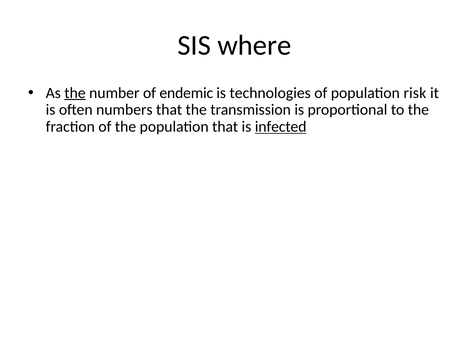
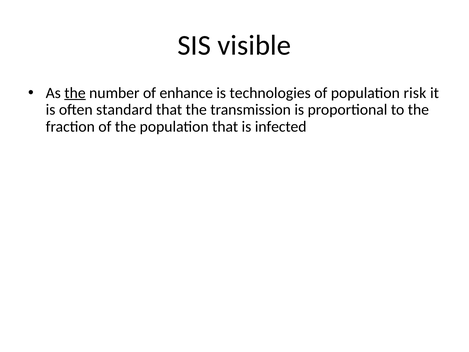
where: where -> visible
endemic: endemic -> enhance
numbers: numbers -> standard
infected underline: present -> none
